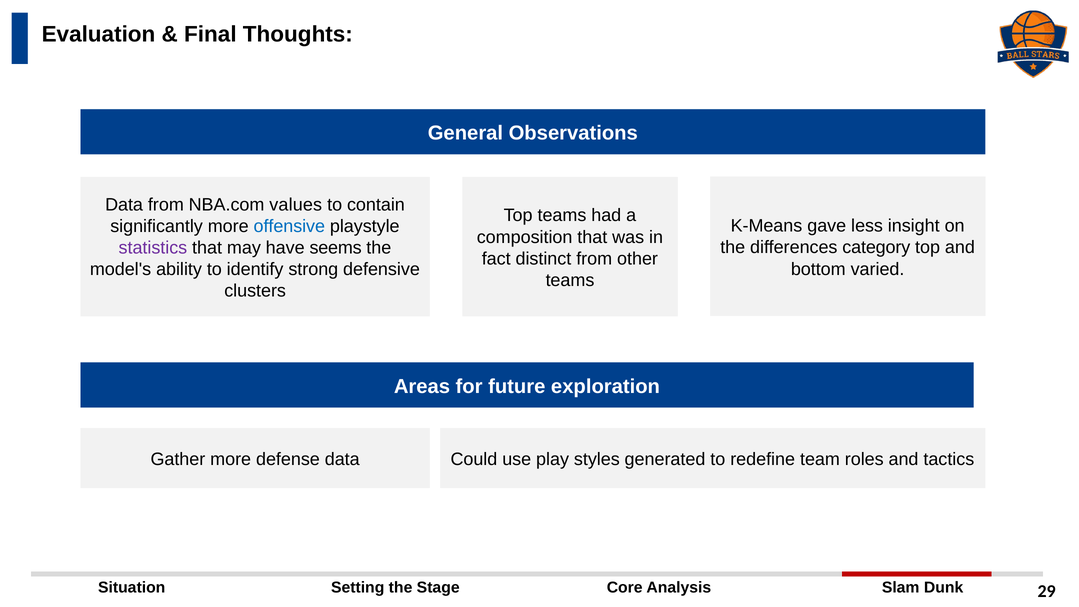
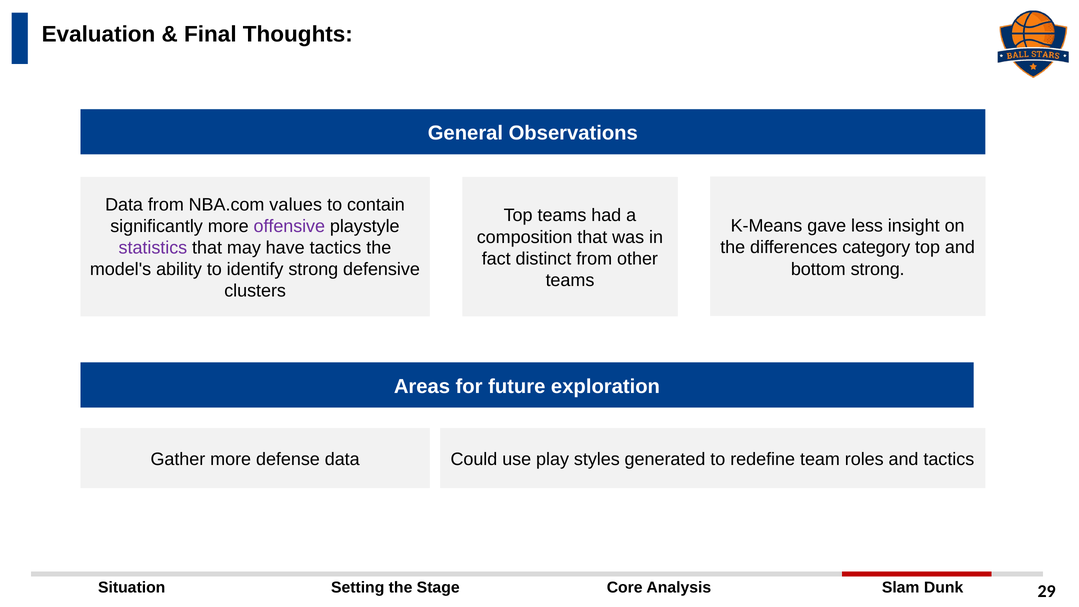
offensive colour: blue -> purple
have seems: seems -> tactics
bottom varied: varied -> strong
